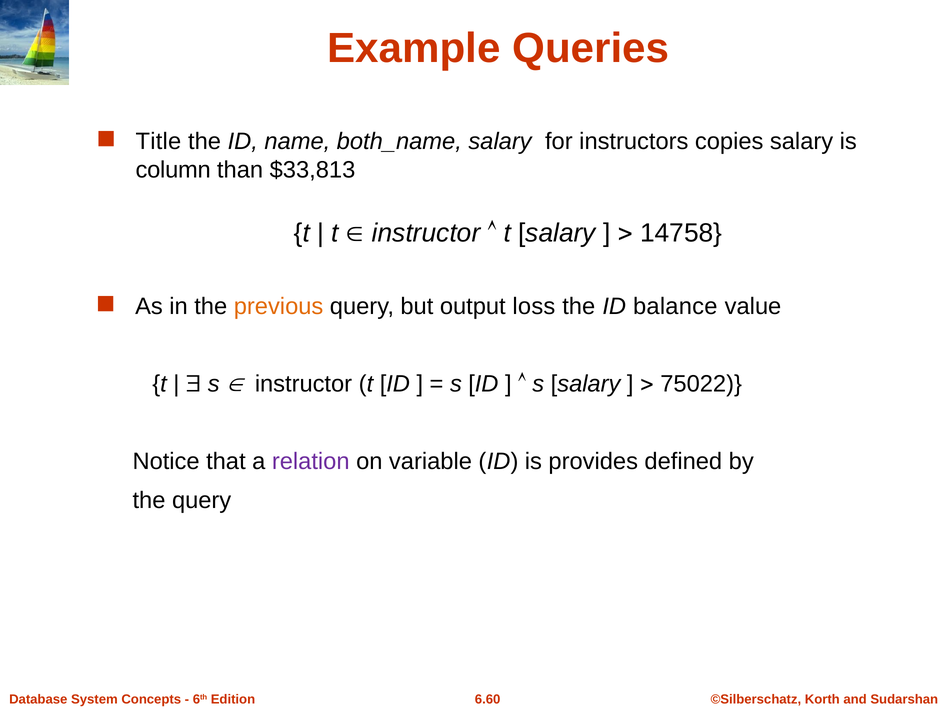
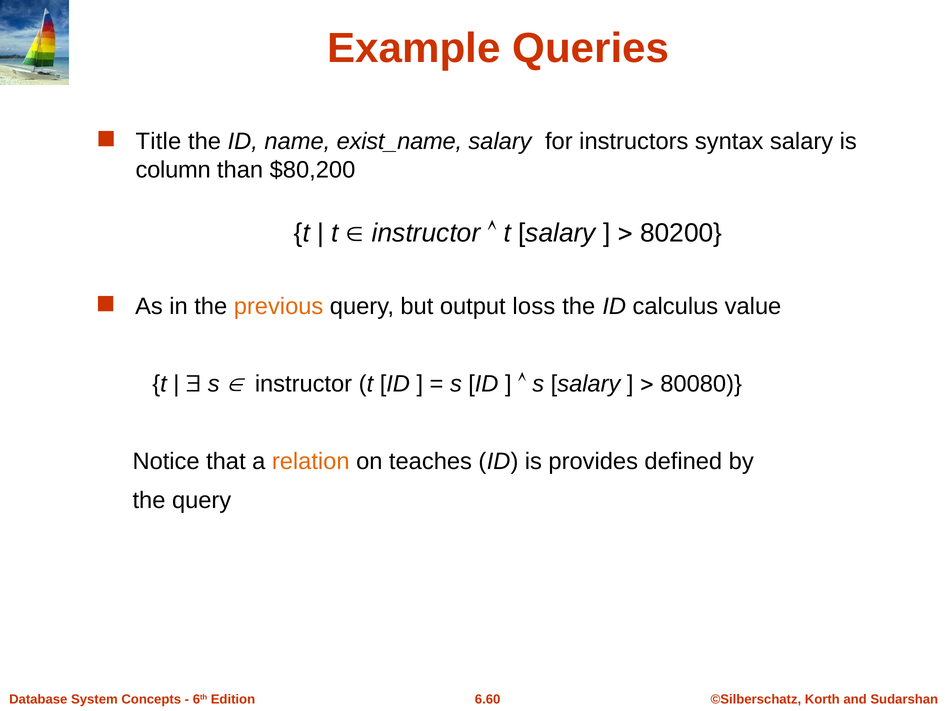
both_name: both_name -> exist_name
copies: copies -> syntax
$33,813: $33,813 -> $80,200
14758: 14758 -> 80200
balance: balance -> calculus
75022: 75022 -> 80080
relation colour: purple -> orange
variable: variable -> teaches
